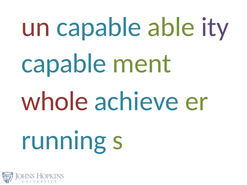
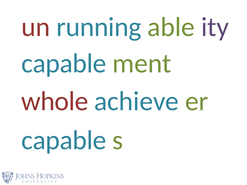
un capable: capable -> running
running at (64, 140): running -> capable
